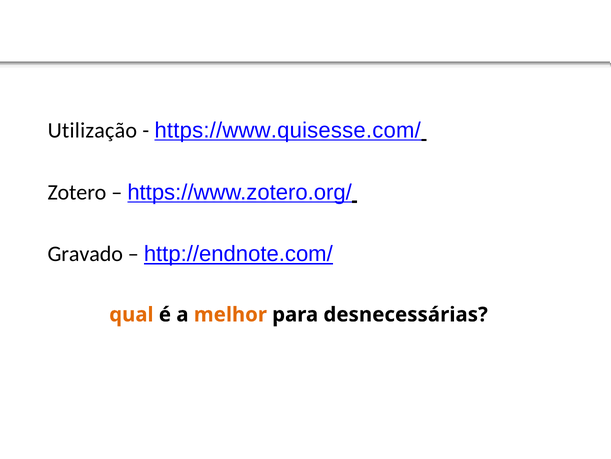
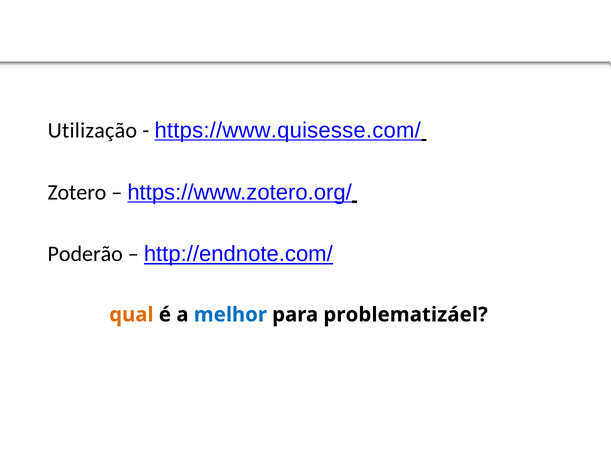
Gravado: Gravado -> Poderão
melhor colour: orange -> blue
desnecessárias: desnecessárias -> problematizáel
